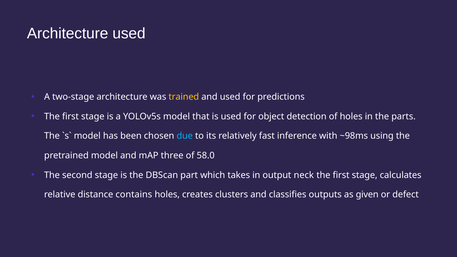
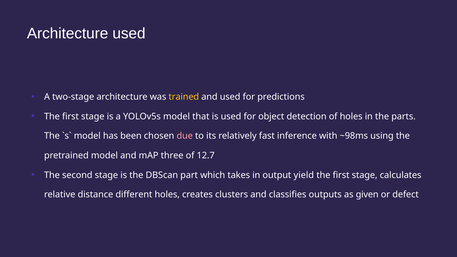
due colour: light blue -> pink
58.0: 58.0 -> 12.7
neck: neck -> yield
contains: contains -> different
